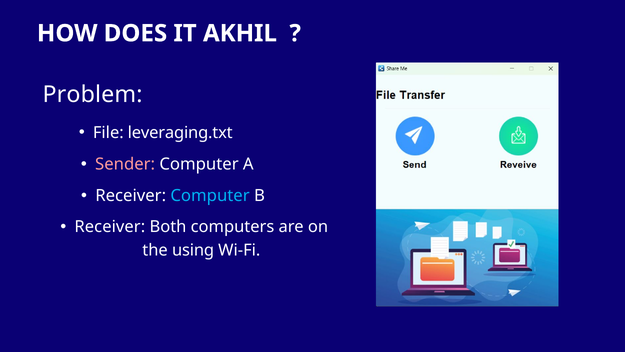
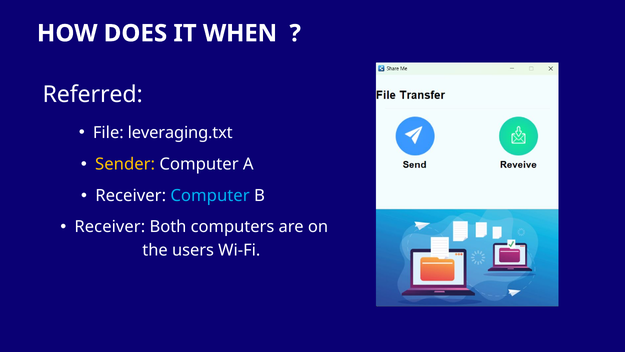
AKHIL: AKHIL -> WHEN
Problem: Problem -> Referred
Sender colour: pink -> yellow
using: using -> users
